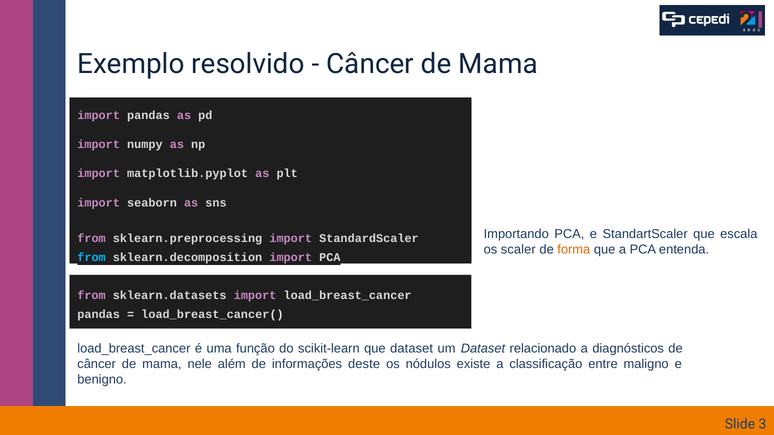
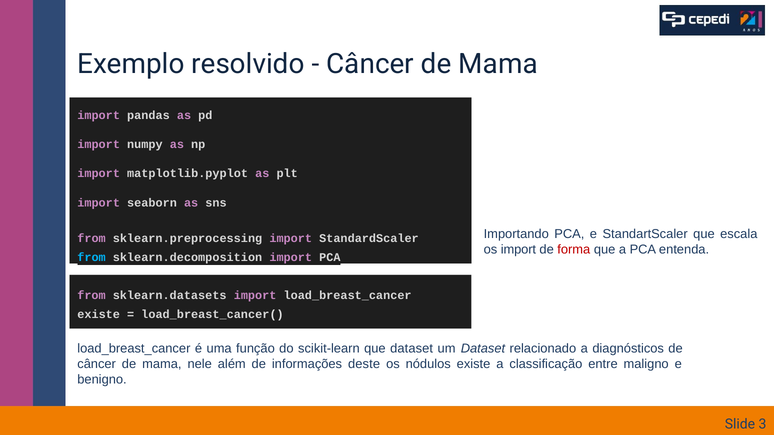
os scaler: scaler -> import
forma colour: orange -> red
pandas at (99, 315): pandas -> existe
